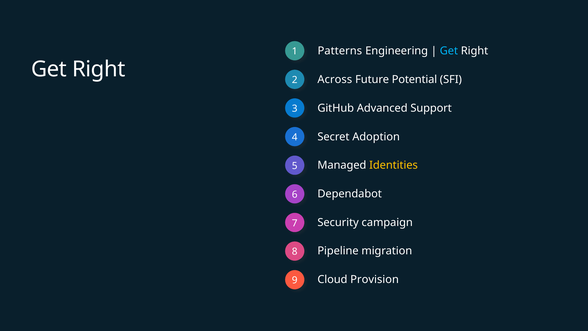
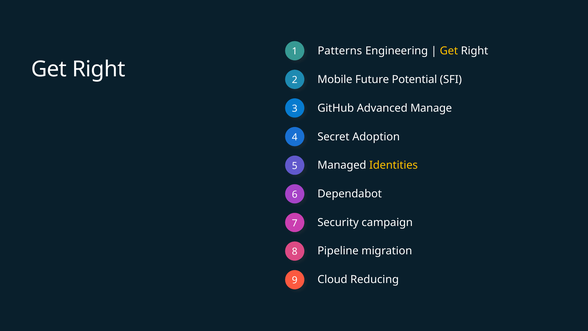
Get at (449, 51) colour: light blue -> yellow
Across: Across -> Mobile
Support: Support -> Manage
Provision: Provision -> Reducing
